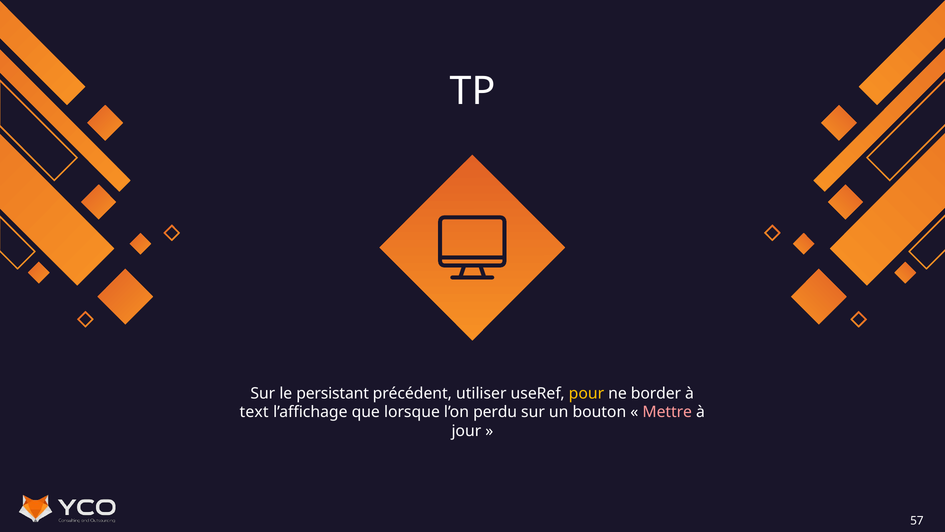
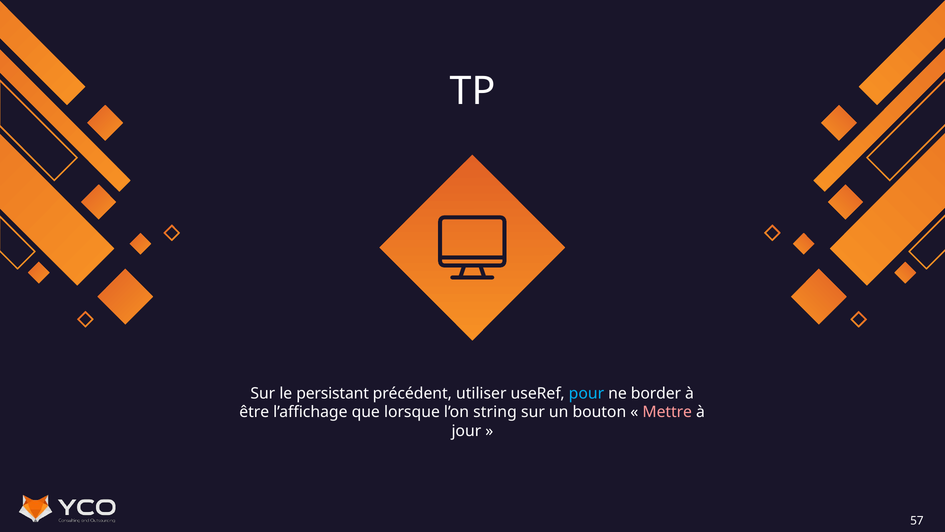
pour colour: yellow -> light blue
text: text -> être
perdu: perdu -> string
